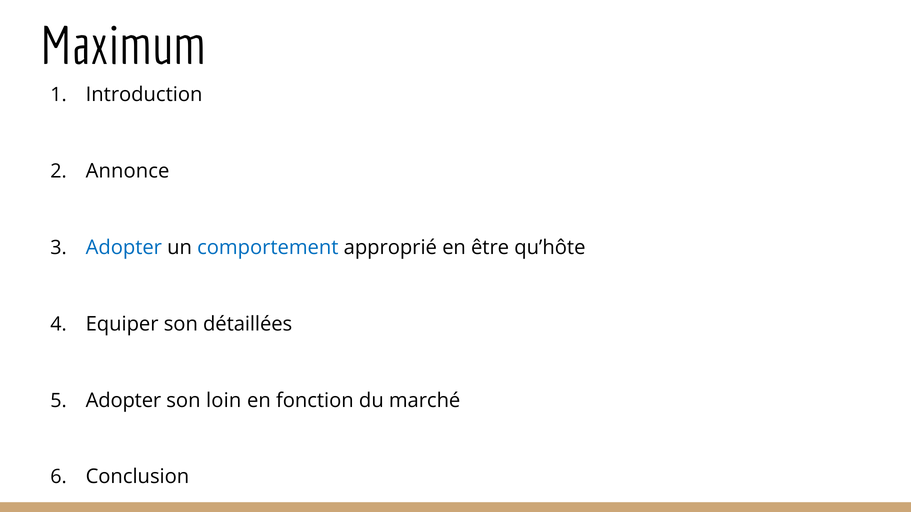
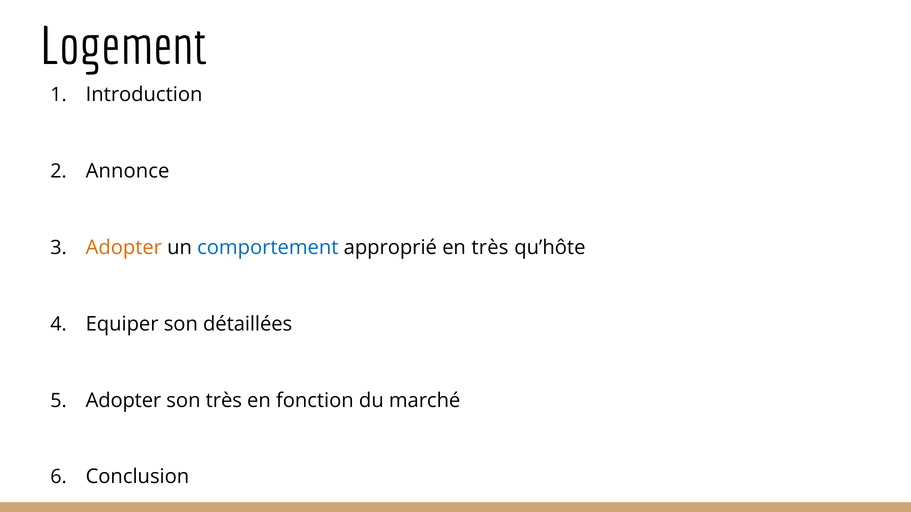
Maximum: Maximum -> Logement
Adopter at (124, 248) colour: blue -> orange
en être: être -> très
son loin: loin -> très
